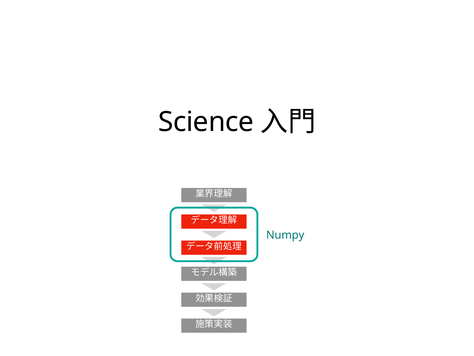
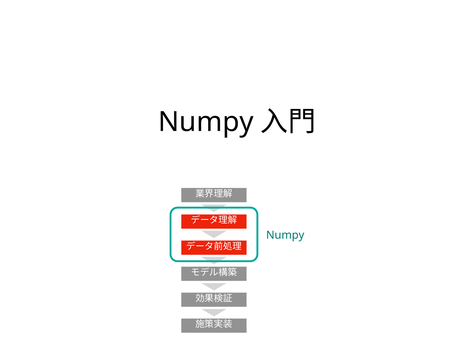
Science at (206, 122): Science -> Numpy
